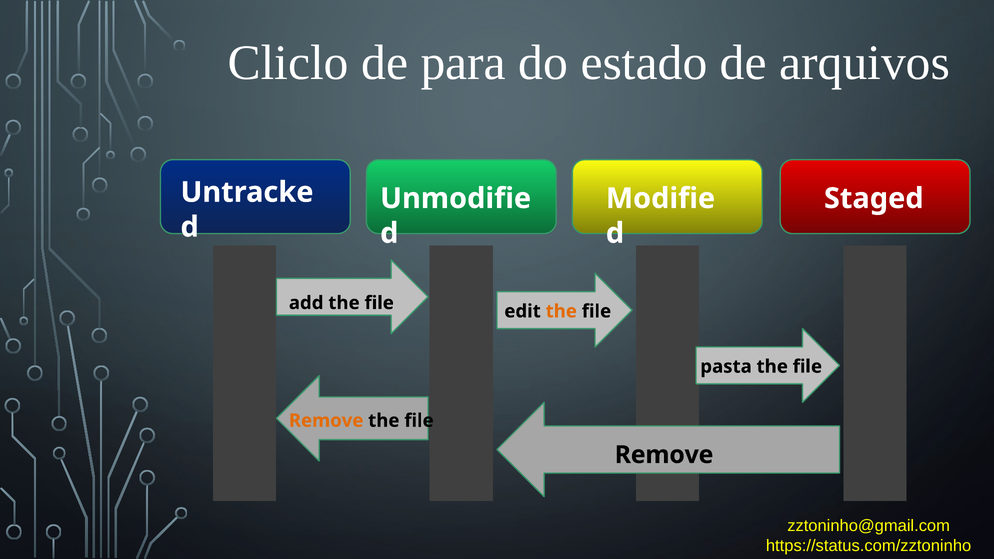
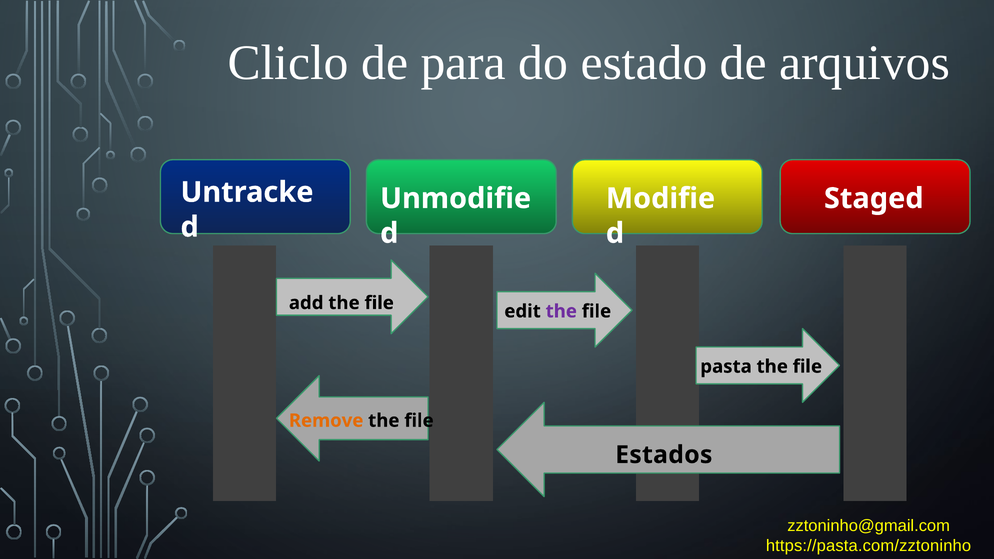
the at (561, 311) colour: orange -> purple
Remove at (664, 455): Remove -> Estados
https://status.com/zztoninho: https://status.com/zztoninho -> https://pasta.com/zztoninho
